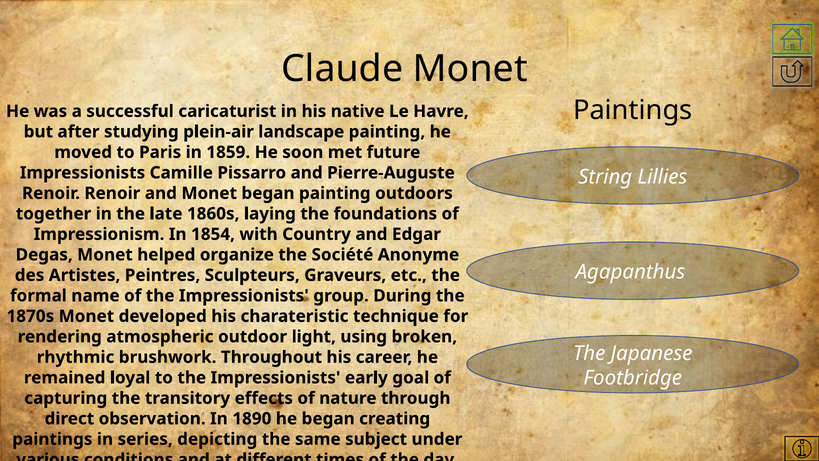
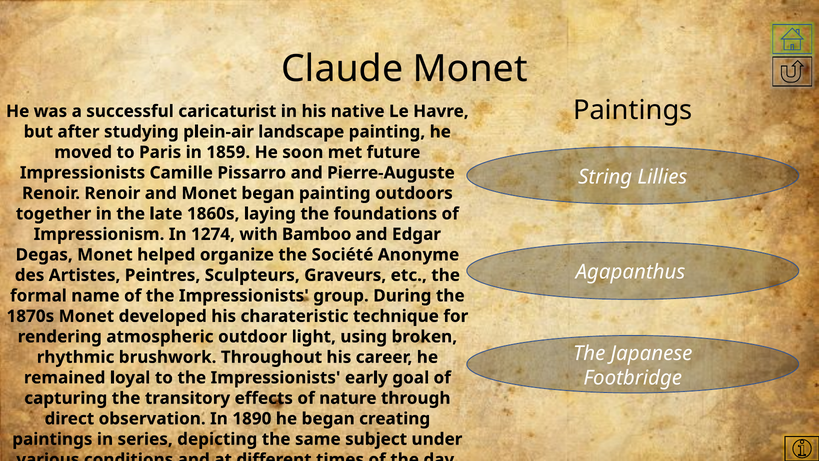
1854: 1854 -> 1274
Country: Country -> Bamboo
